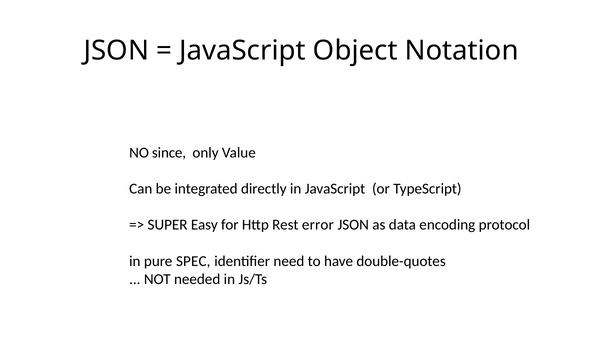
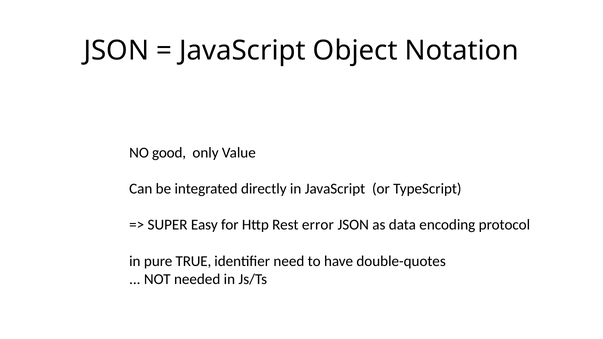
since: since -> good
SPEC: SPEC -> TRUE
